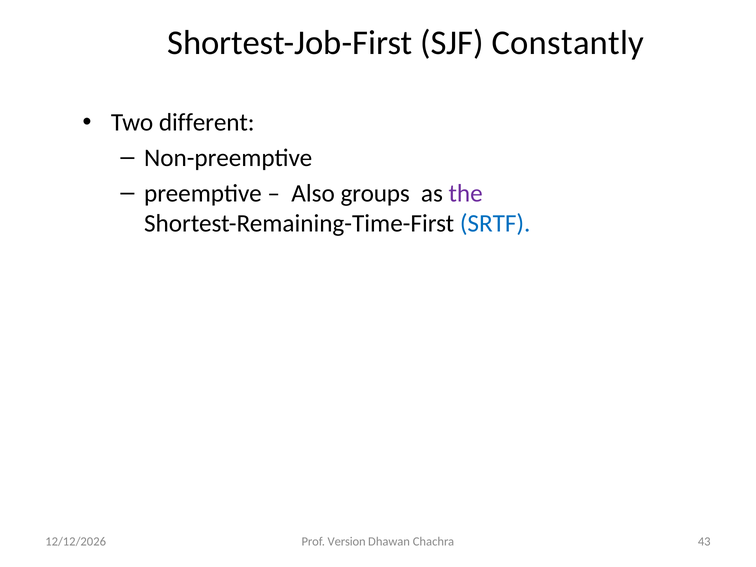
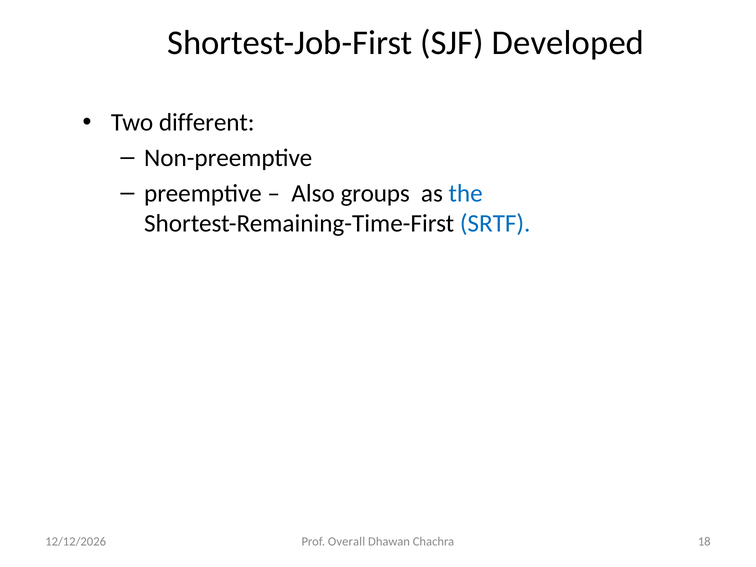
Constantly: Constantly -> Developed
the colour: purple -> blue
Version: Version -> Overall
43: 43 -> 18
